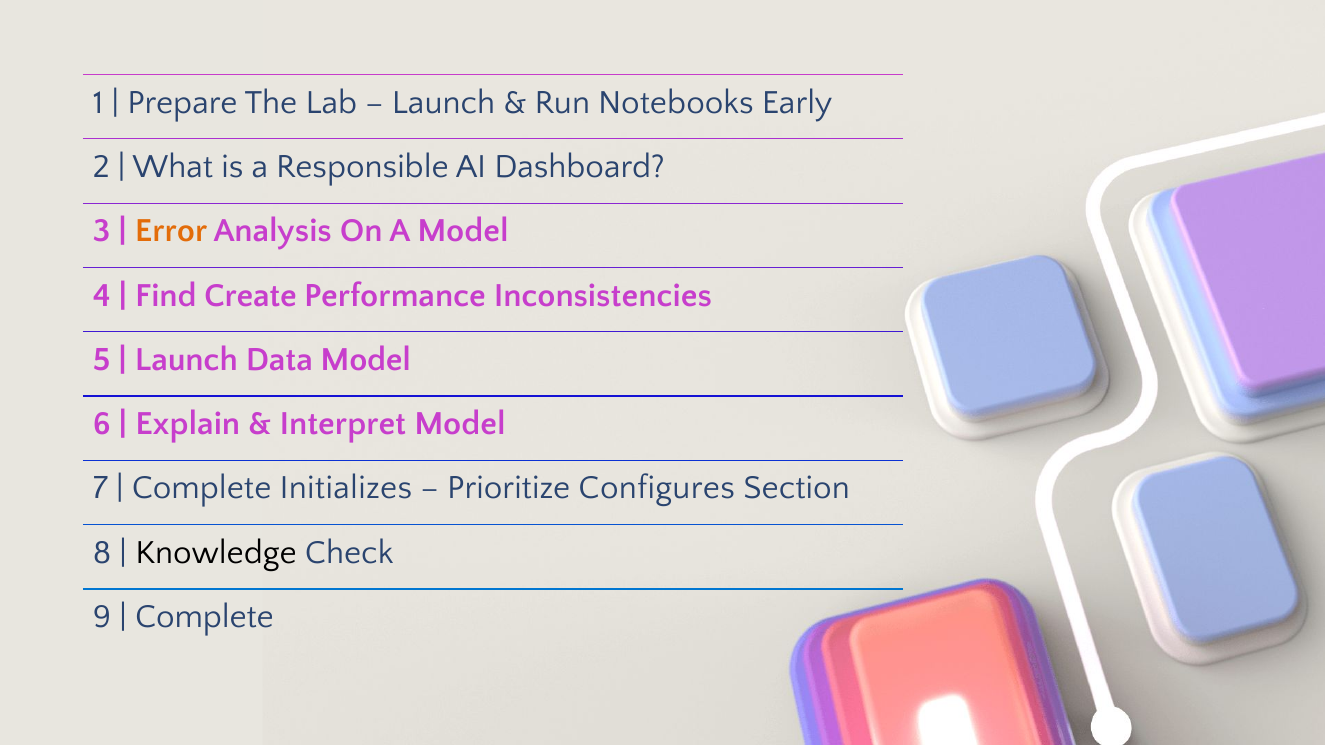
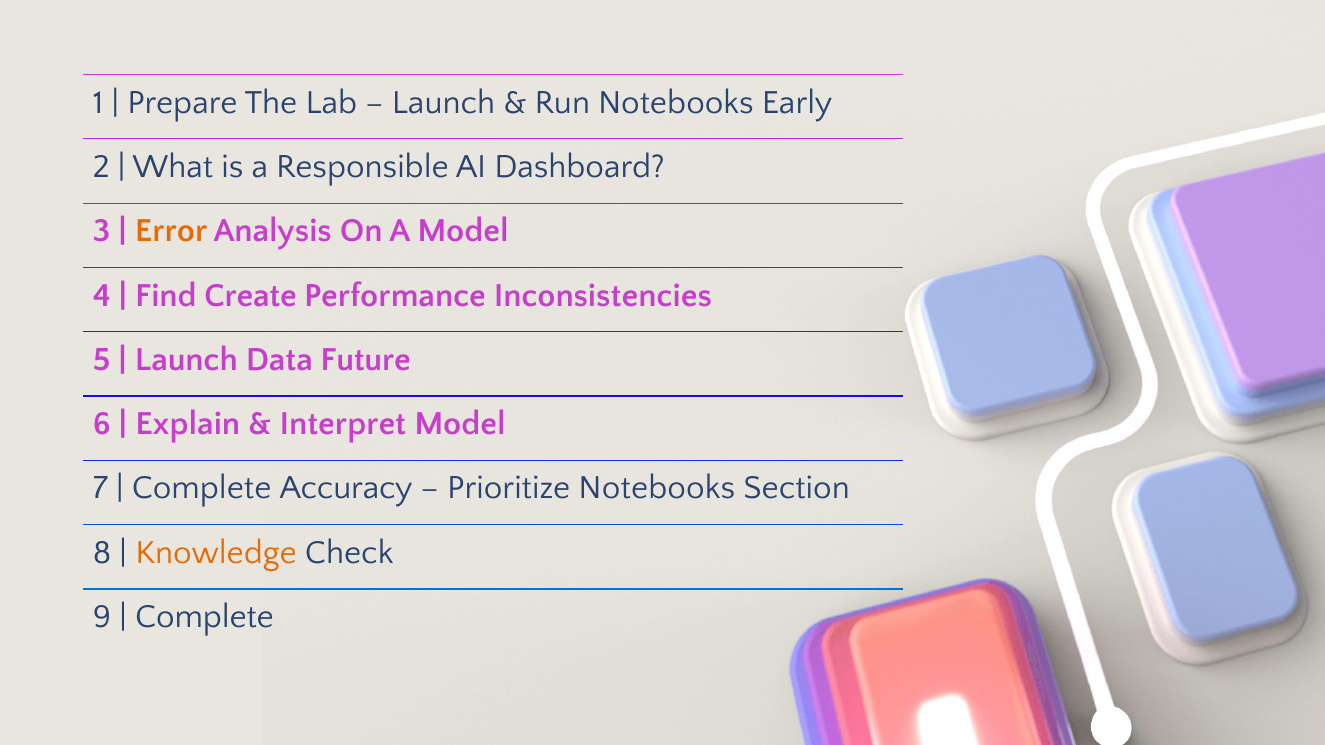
Data Model: Model -> Future
Initializes: Initializes -> Accuracy
Prioritize Configures: Configures -> Notebooks
Knowledge colour: black -> orange
